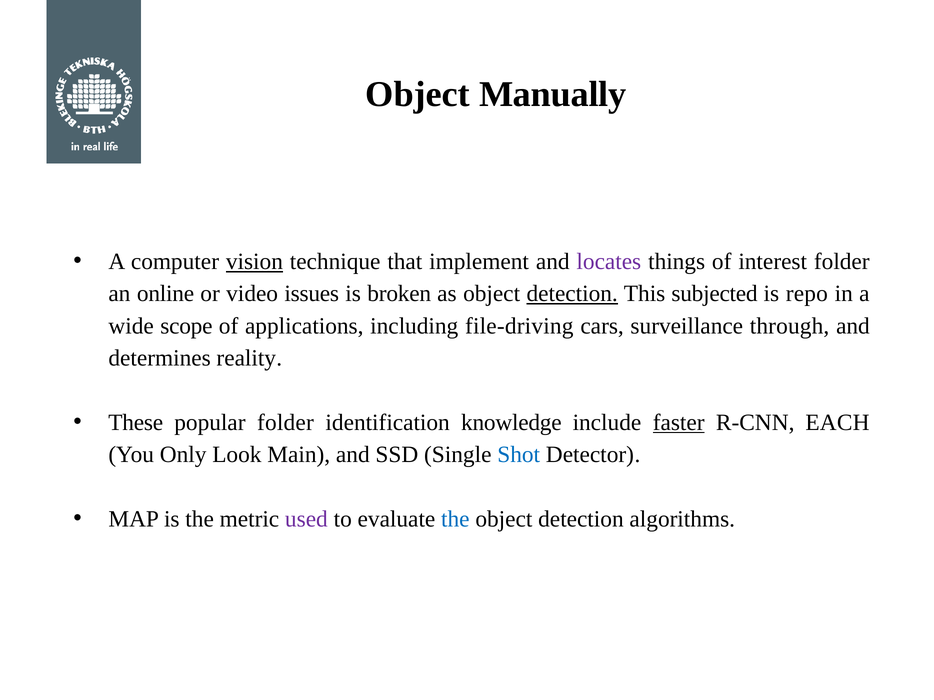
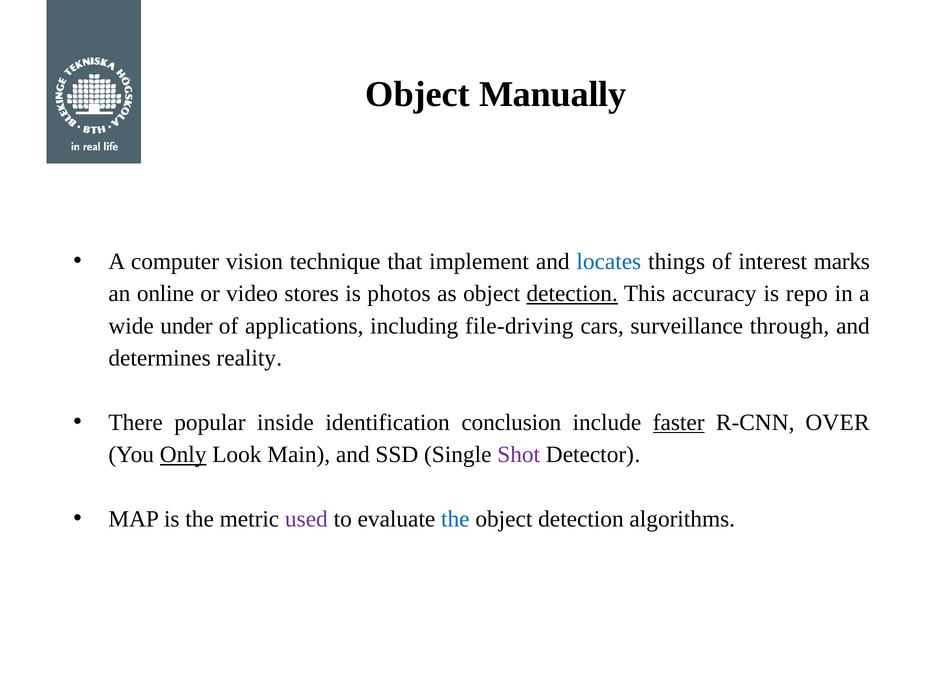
vision underline: present -> none
locates colour: purple -> blue
interest folder: folder -> marks
issues: issues -> stores
broken: broken -> photos
subjected: subjected -> accuracy
scope: scope -> under
These: These -> There
popular folder: folder -> inside
knowledge: knowledge -> conclusion
EACH: EACH -> OVER
Only underline: none -> present
Shot colour: blue -> purple
